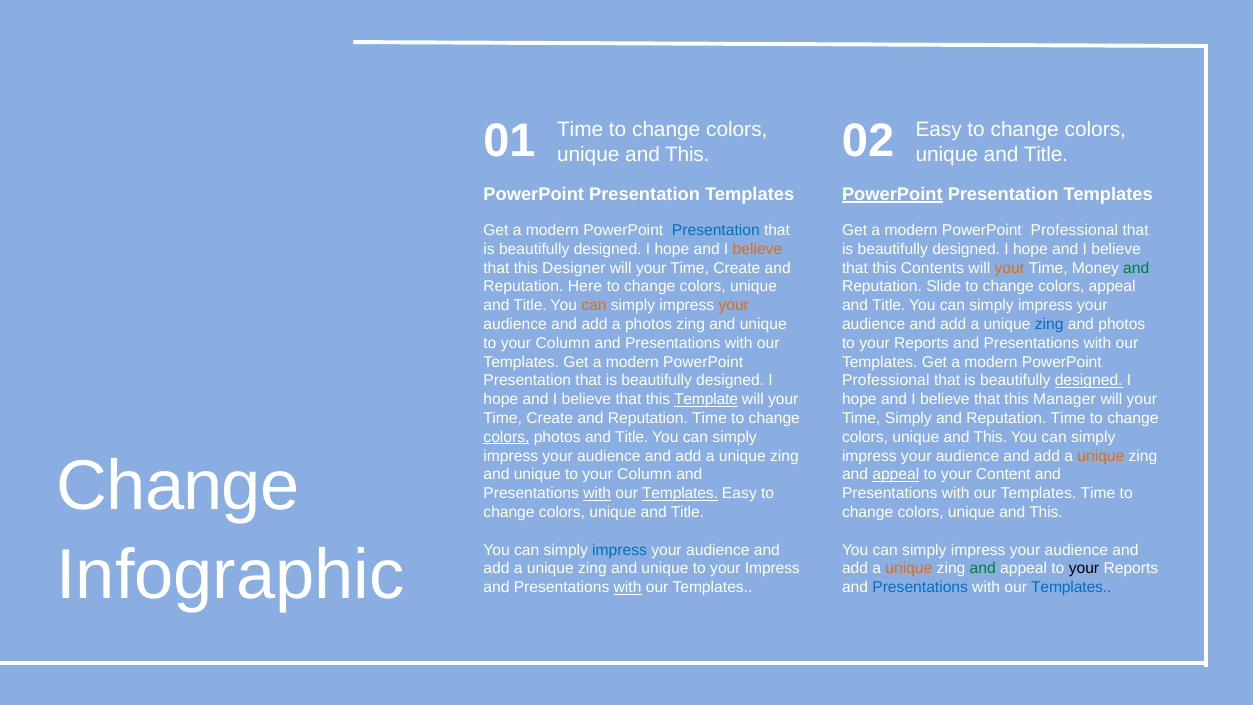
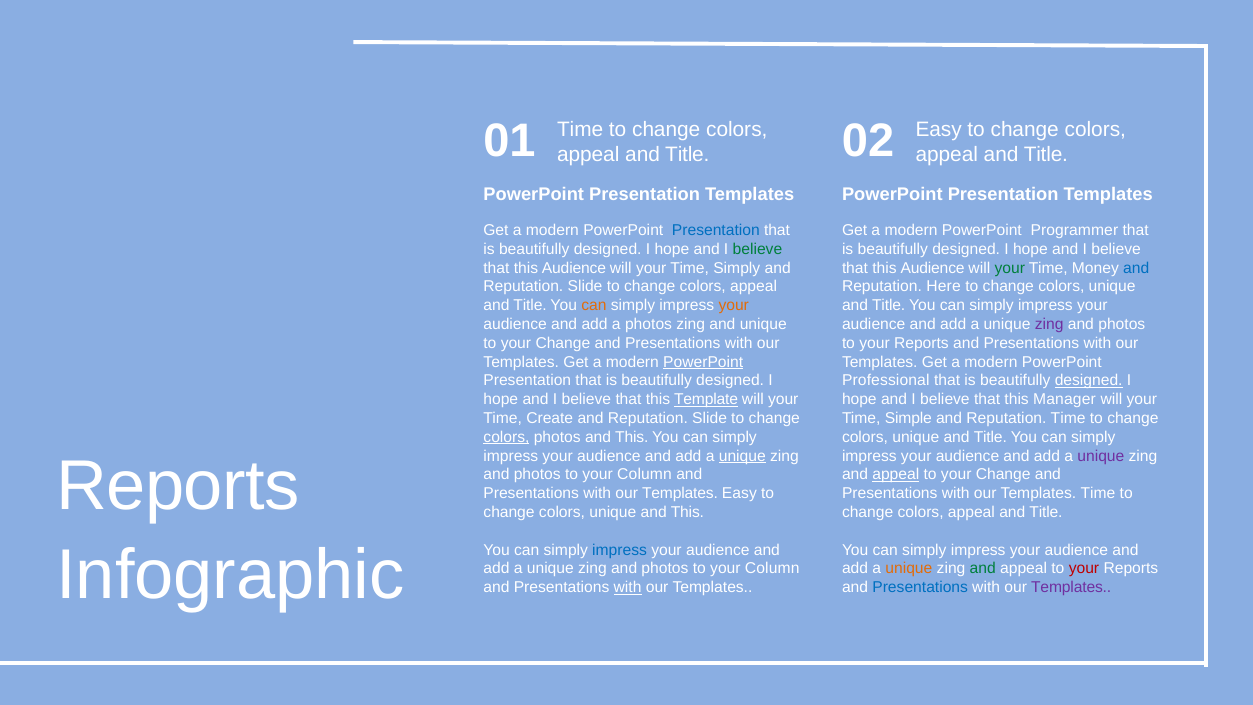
unique at (588, 155): unique -> appeal
This at (687, 155): This -> Title
unique at (947, 155): unique -> appeal
PowerPoint at (892, 194) underline: present -> none
Professional at (1074, 230): Professional -> Programmer
believe at (757, 249) colour: orange -> green
Designer at (574, 268): Designer -> Audience
Create at (737, 268): Create -> Simply
Contents at (932, 268): Contents -> Audience
your at (1010, 268) colour: orange -> green
and at (1136, 268) colour: green -> blue
Here at (585, 287): Here -> Slide
unique at (754, 287): unique -> appeal
Slide: Slide -> Here
appeal at (1112, 287): appeal -> unique
zing at (1049, 324) colour: blue -> purple
Column at (563, 343): Column -> Change
PowerPoint at (703, 362) underline: none -> present
Time at (710, 418): Time -> Slide
Time Simply: Simply -> Simple
photos and Title: Title -> This
This at (990, 437): This -> Title
unique at (742, 456) underline: none -> present
unique at (1101, 456) colour: orange -> purple
Change at (178, 486): Change -> Reports
unique at (537, 475): unique -> photos
Content at (1003, 475): Content -> Change
with at (597, 493) underline: present -> none
Templates at (680, 493) underline: present -> none
Title at (687, 512): Title -> This
unique at (971, 512): unique -> appeal
This at (1046, 512): This -> Title
unique at (665, 569): unique -> photos
Impress at (772, 569): Impress -> Column
your at (1084, 569) colour: black -> red
Templates at (1071, 587) colour: blue -> purple
